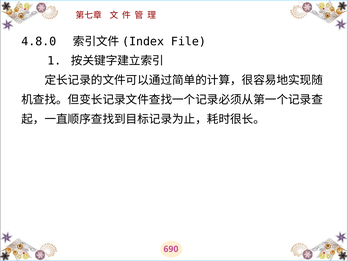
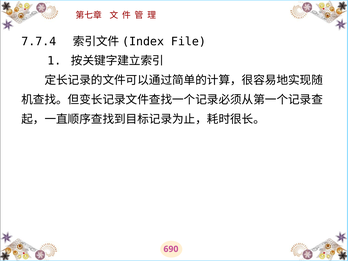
4.8.0: 4.8.0 -> 7.7.4
